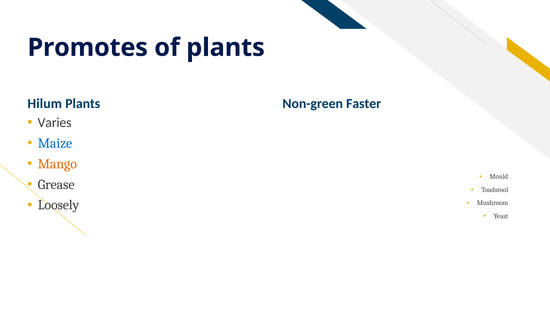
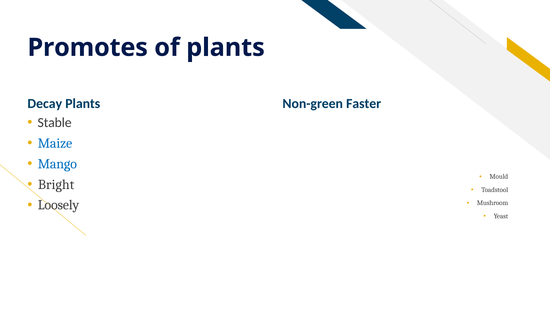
Hilum: Hilum -> Decay
Varies: Varies -> Stable
Mango colour: orange -> blue
Grease: Grease -> Bright
